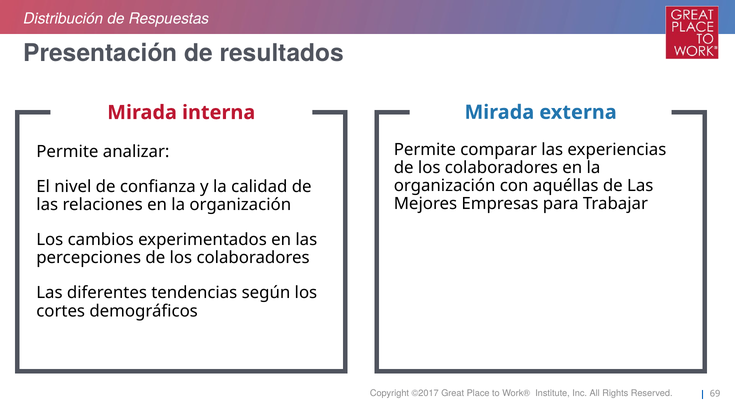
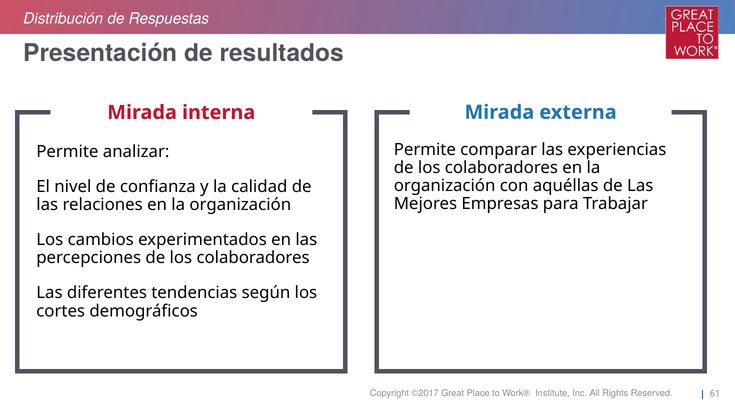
69: 69 -> 61
